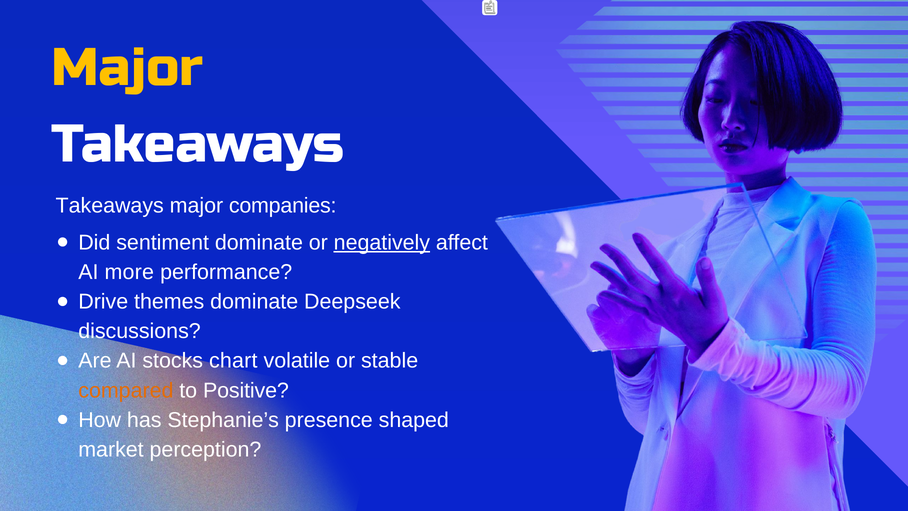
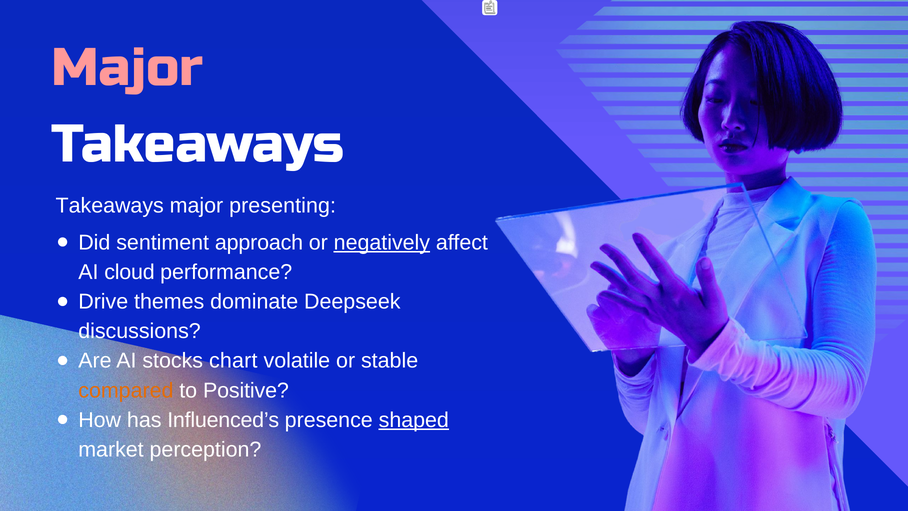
Major at (127, 68) colour: yellow -> pink
companies: companies -> presenting
sentiment dominate: dominate -> approach
more: more -> cloud
Stephanie’s: Stephanie’s -> Influenced’s
shaped underline: none -> present
